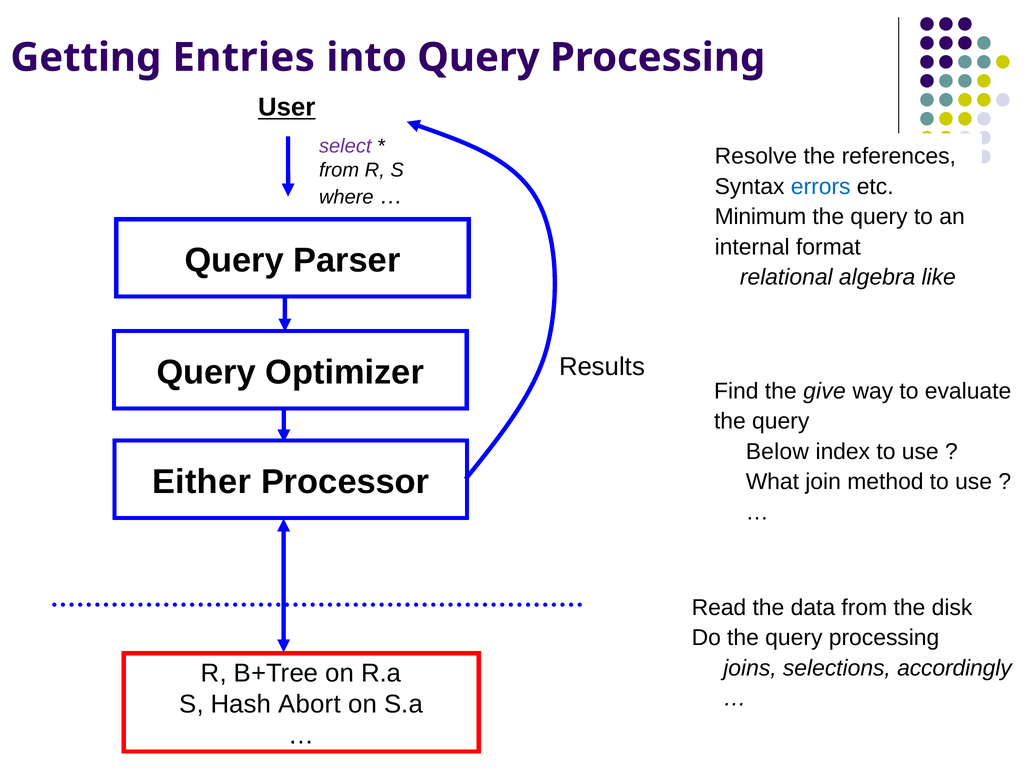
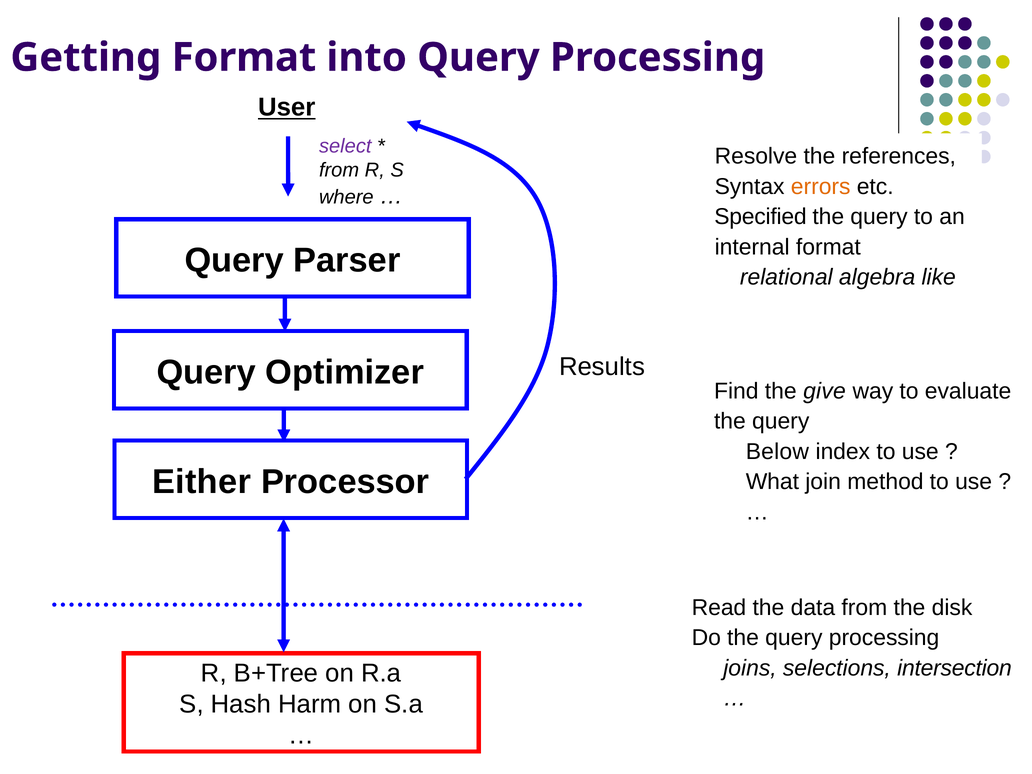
Getting Entries: Entries -> Format
errors colour: blue -> orange
Minimum: Minimum -> Specified
accordingly: accordingly -> intersection
Abort: Abort -> Harm
